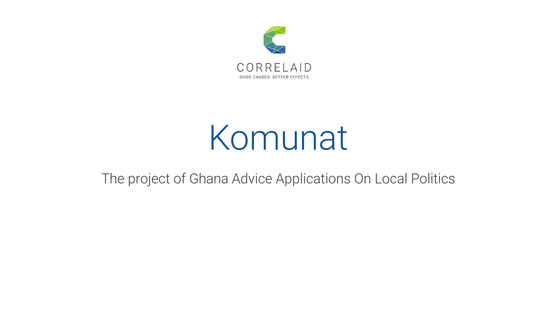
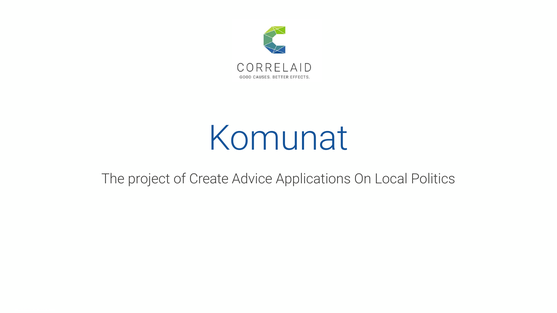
Ghana: Ghana -> Create
